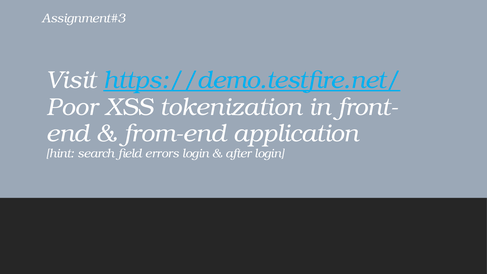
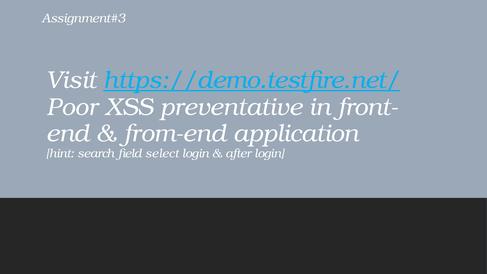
tokenization: tokenization -> preventative
errors: errors -> select
